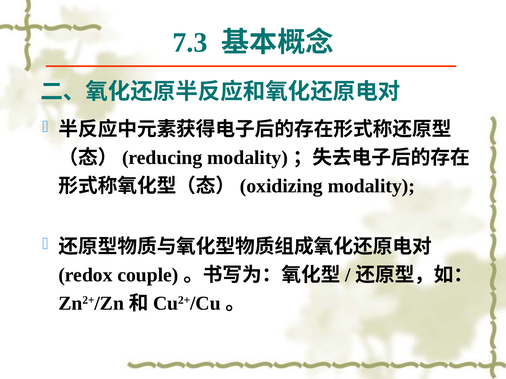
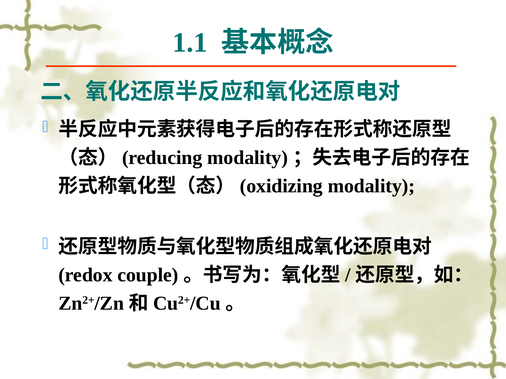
7.3: 7.3 -> 1.1
